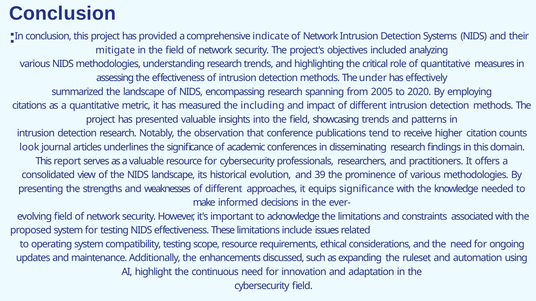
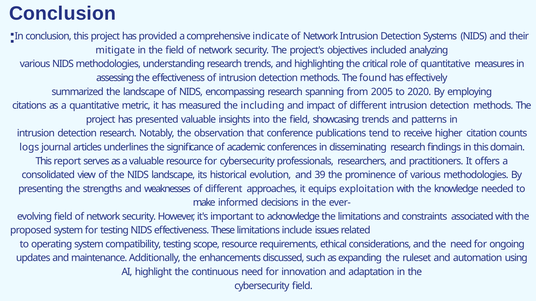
under: under -> found
look: look -> logs
equips significance: significance -> exploitation
